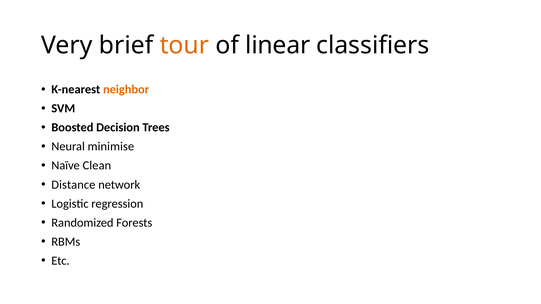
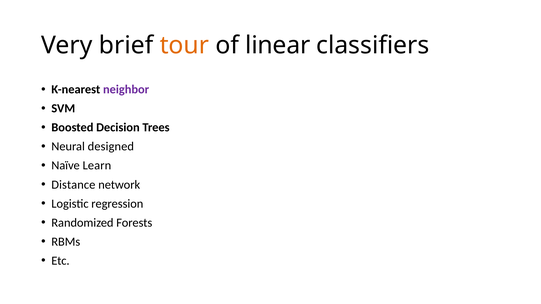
neighbor colour: orange -> purple
minimise: minimise -> designed
Clean: Clean -> Learn
